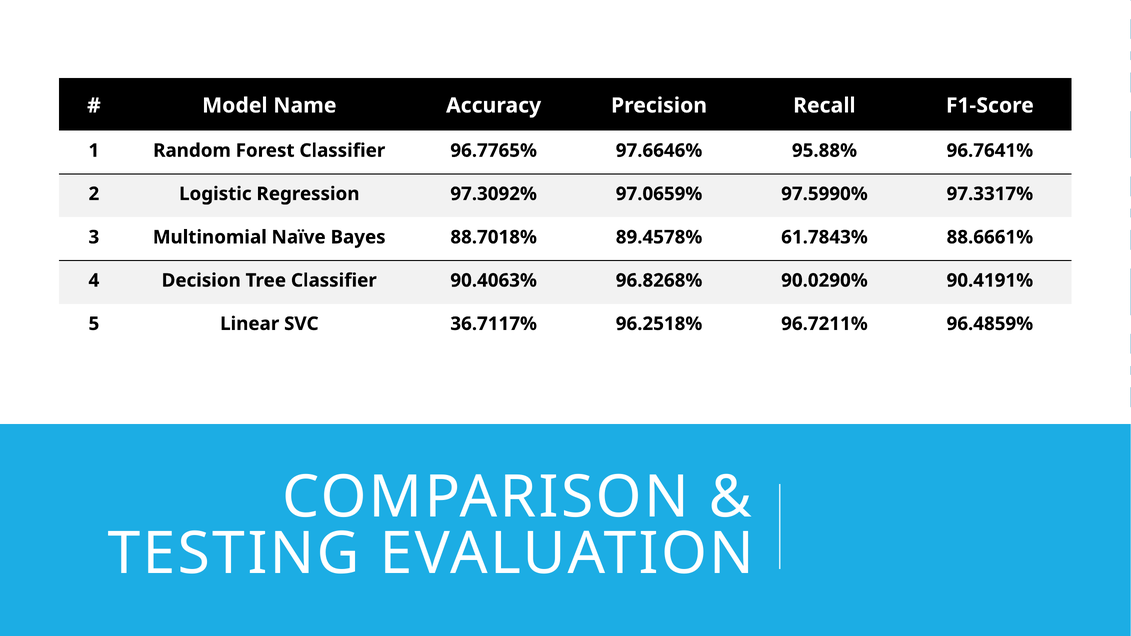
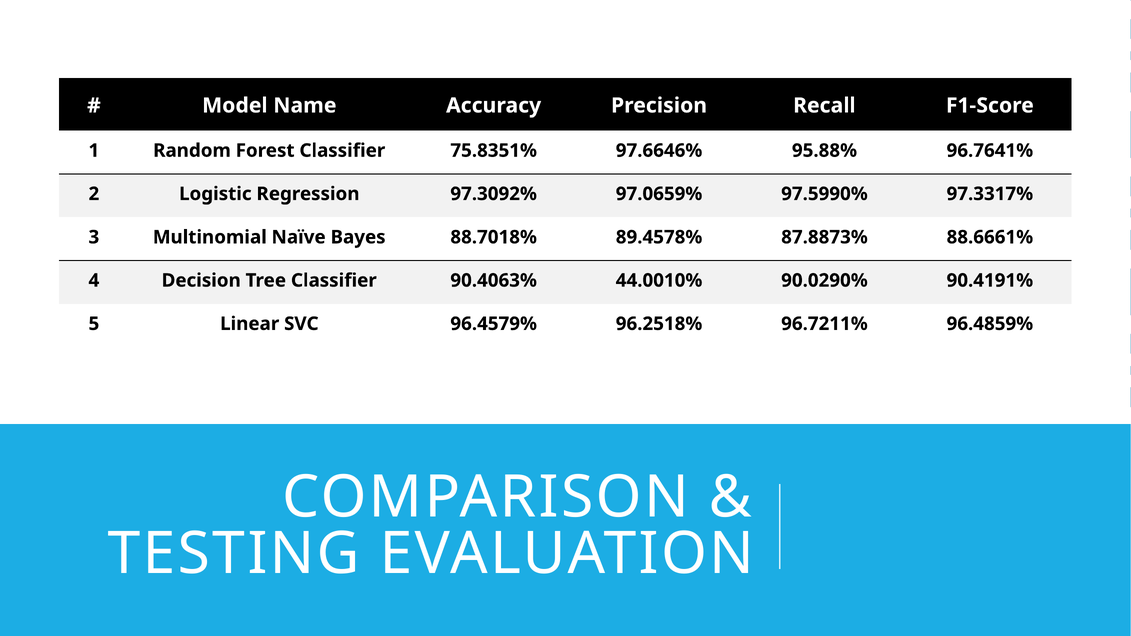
96.7765%: 96.7765% -> 75.8351%
61.7843%: 61.7843% -> 87.8873%
96.8268%: 96.8268% -> 44.0010%
36.7117%: 36.7117% -> 96.4579%
